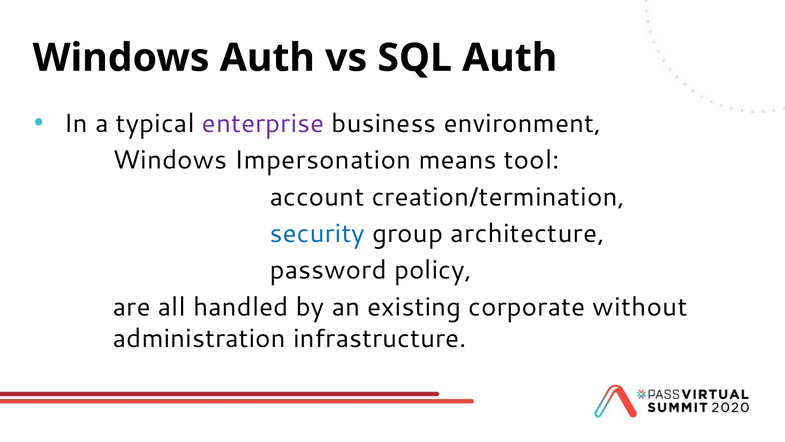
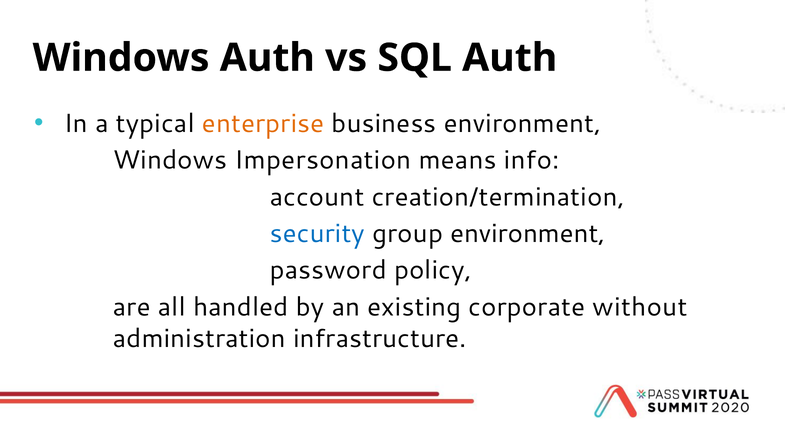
enterprise colour: purple -> orange
tool: tool -> info
group architecture: architecture -> environment
